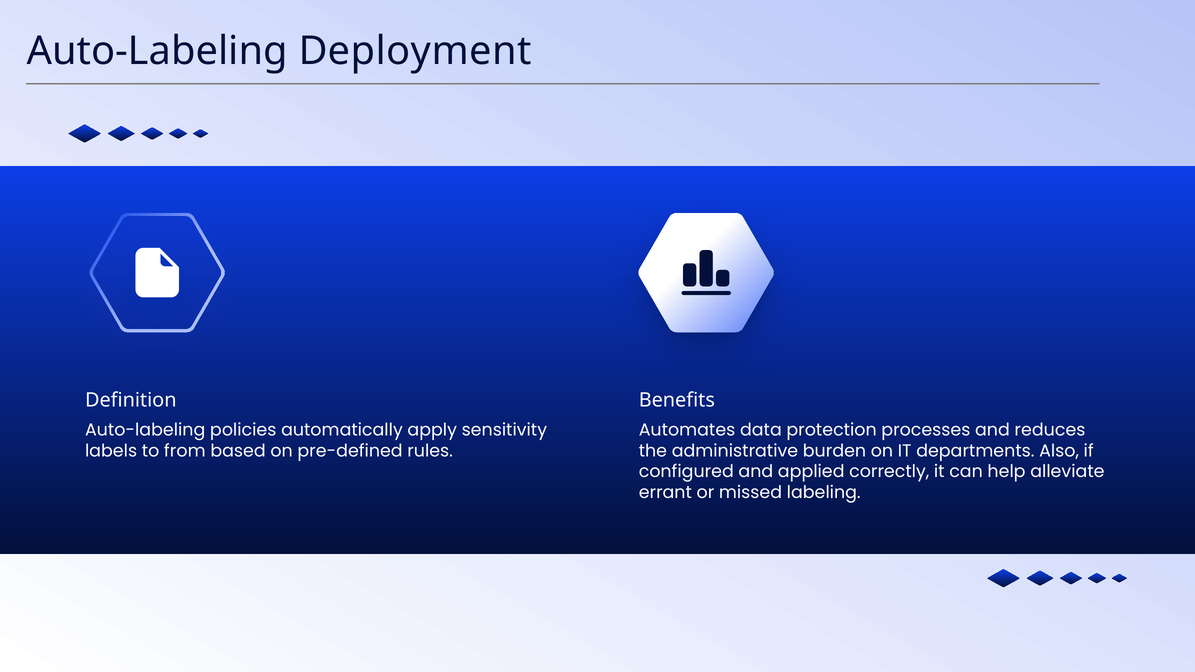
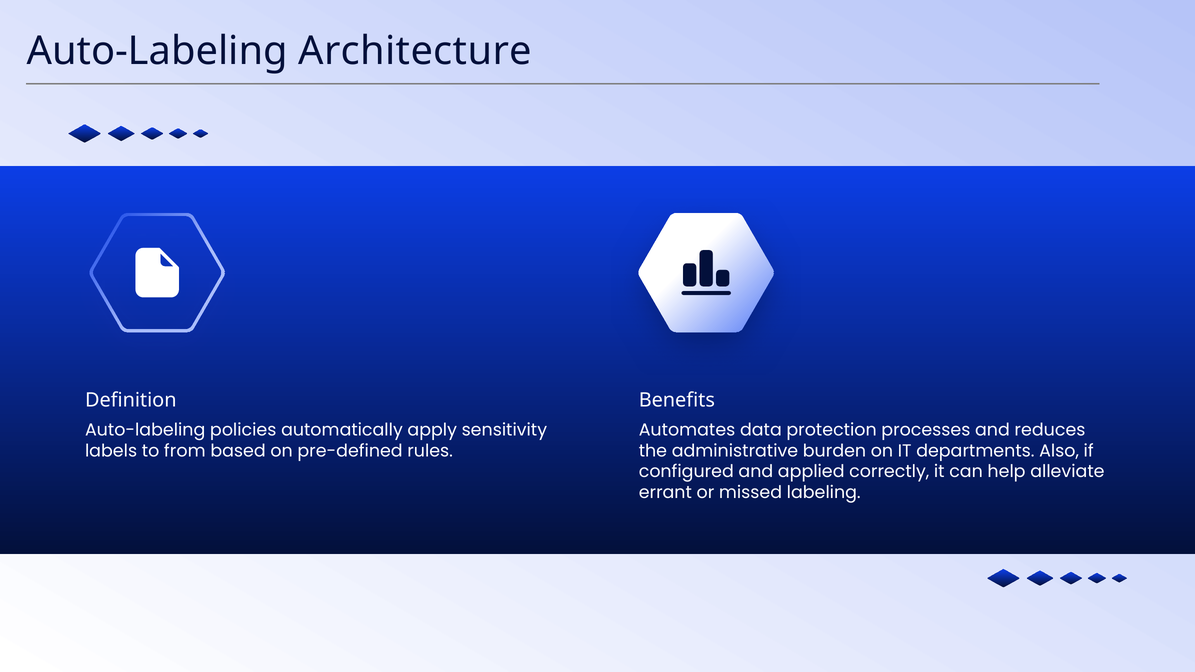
Deployment: Deployment -> Architecture
